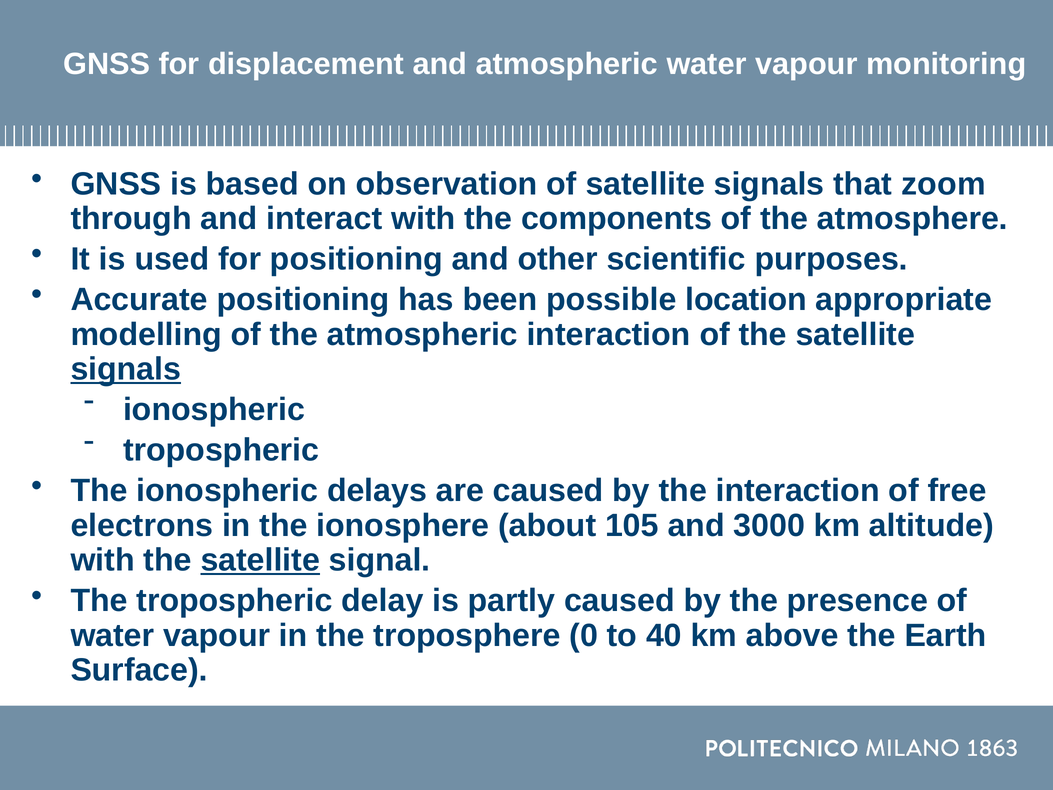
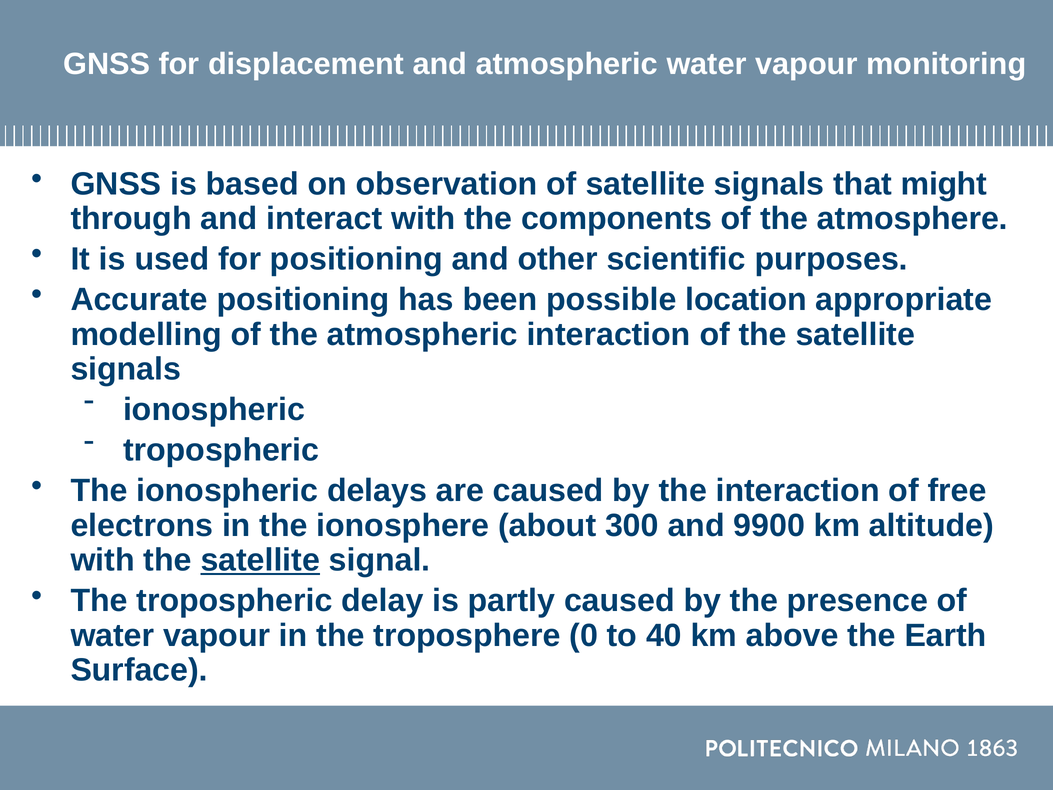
zoom: zoom -> might
signals at (126, 369) underline: present -> none
105: 105 -> 300
3000: 3000 -> 9900
